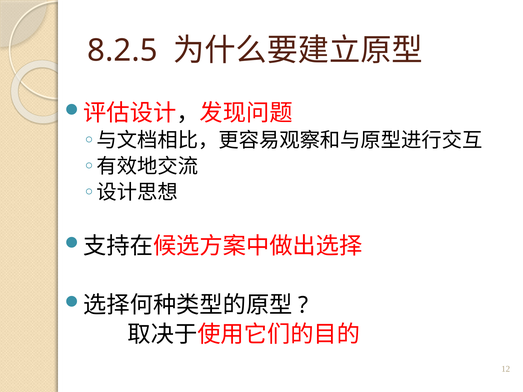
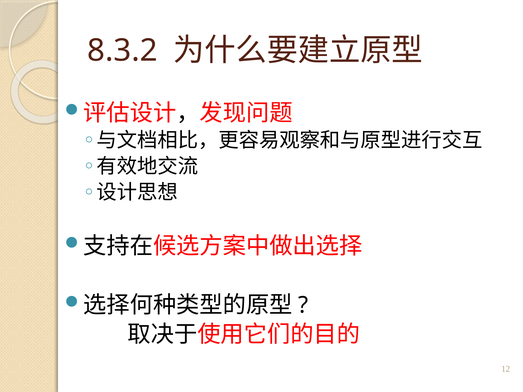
8.2.5: 8.2.5 -> 8.3.2
